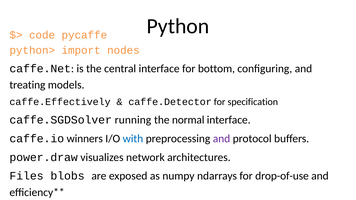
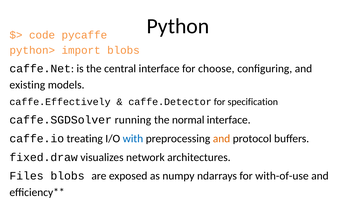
import nodes: nodes -> blobs
bottom: bottom -> choose
treating: treating -> existing
winners: winners -> treating
and at (222, 139) colour: purple -> orange
power.draw: power.draw -> fixed.draw
drop-of-use: drop-of-use -> with-of-use
